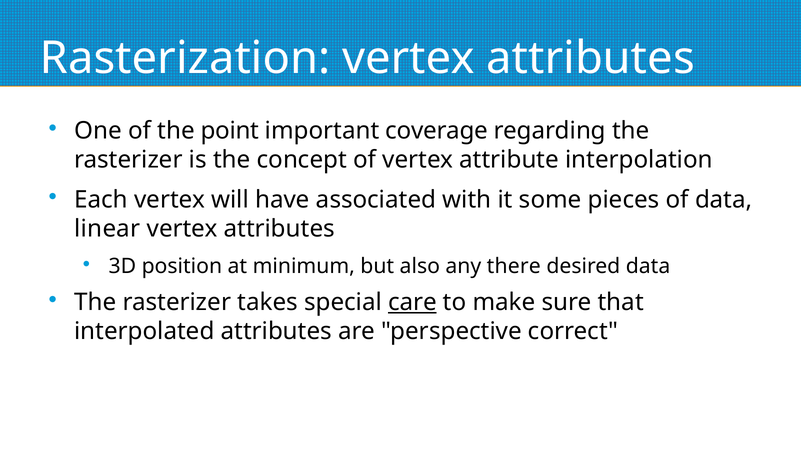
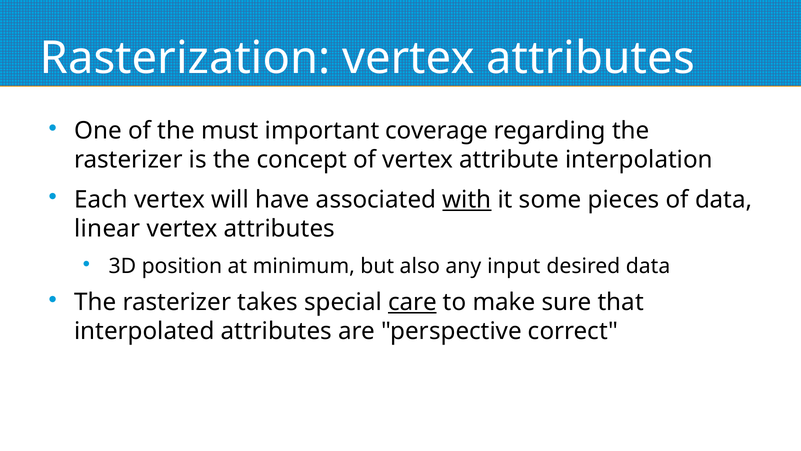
point: point -> must
with underline: none -> present
there: there -> input
